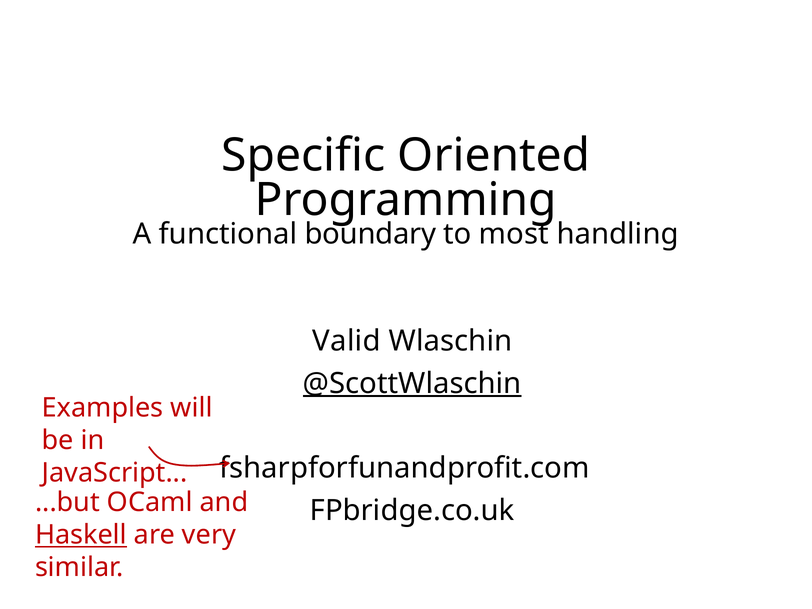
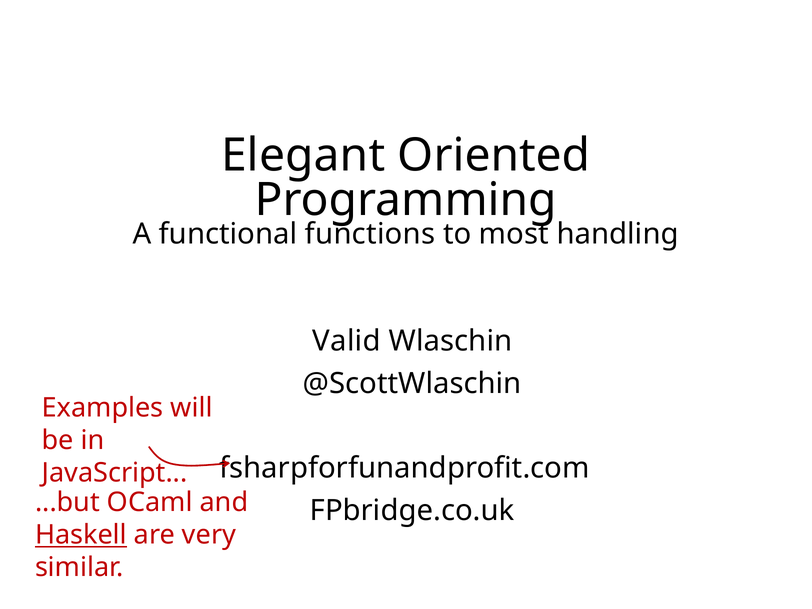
Specific: Specific -> Elegant
boundary: boundary -> functions
@ScottWlaschin underline: present -> none
